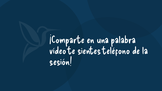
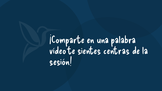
teléfono: teléfono -> centras
